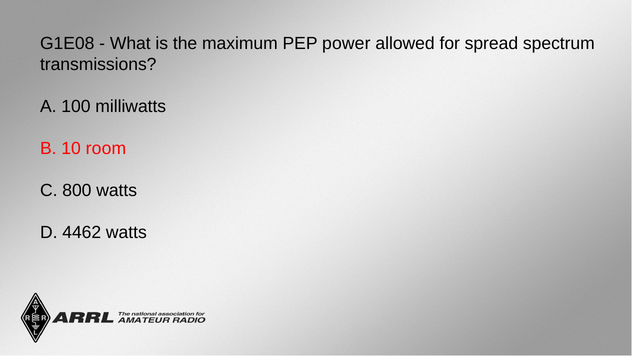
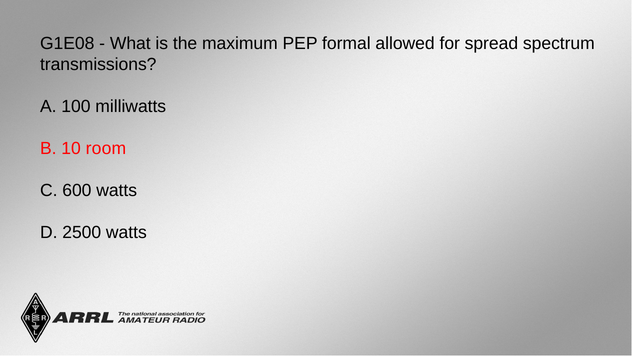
power: power -> formal
800: 800 -> 600
4462: 4462 -> 2500
